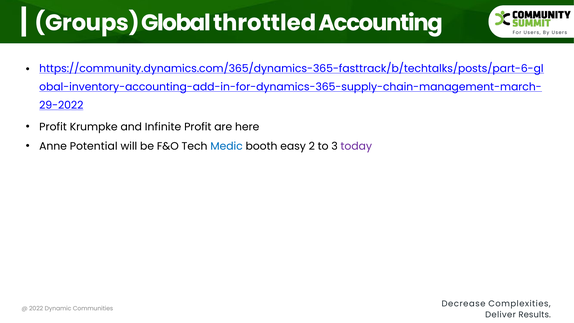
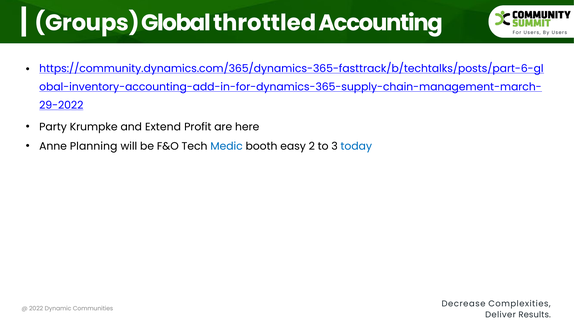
Profit at (53, 127): Profit -> Party
Infinite: Infinite -> Extend
Potential: Potential -> Planning
today colour: purple -> blue
